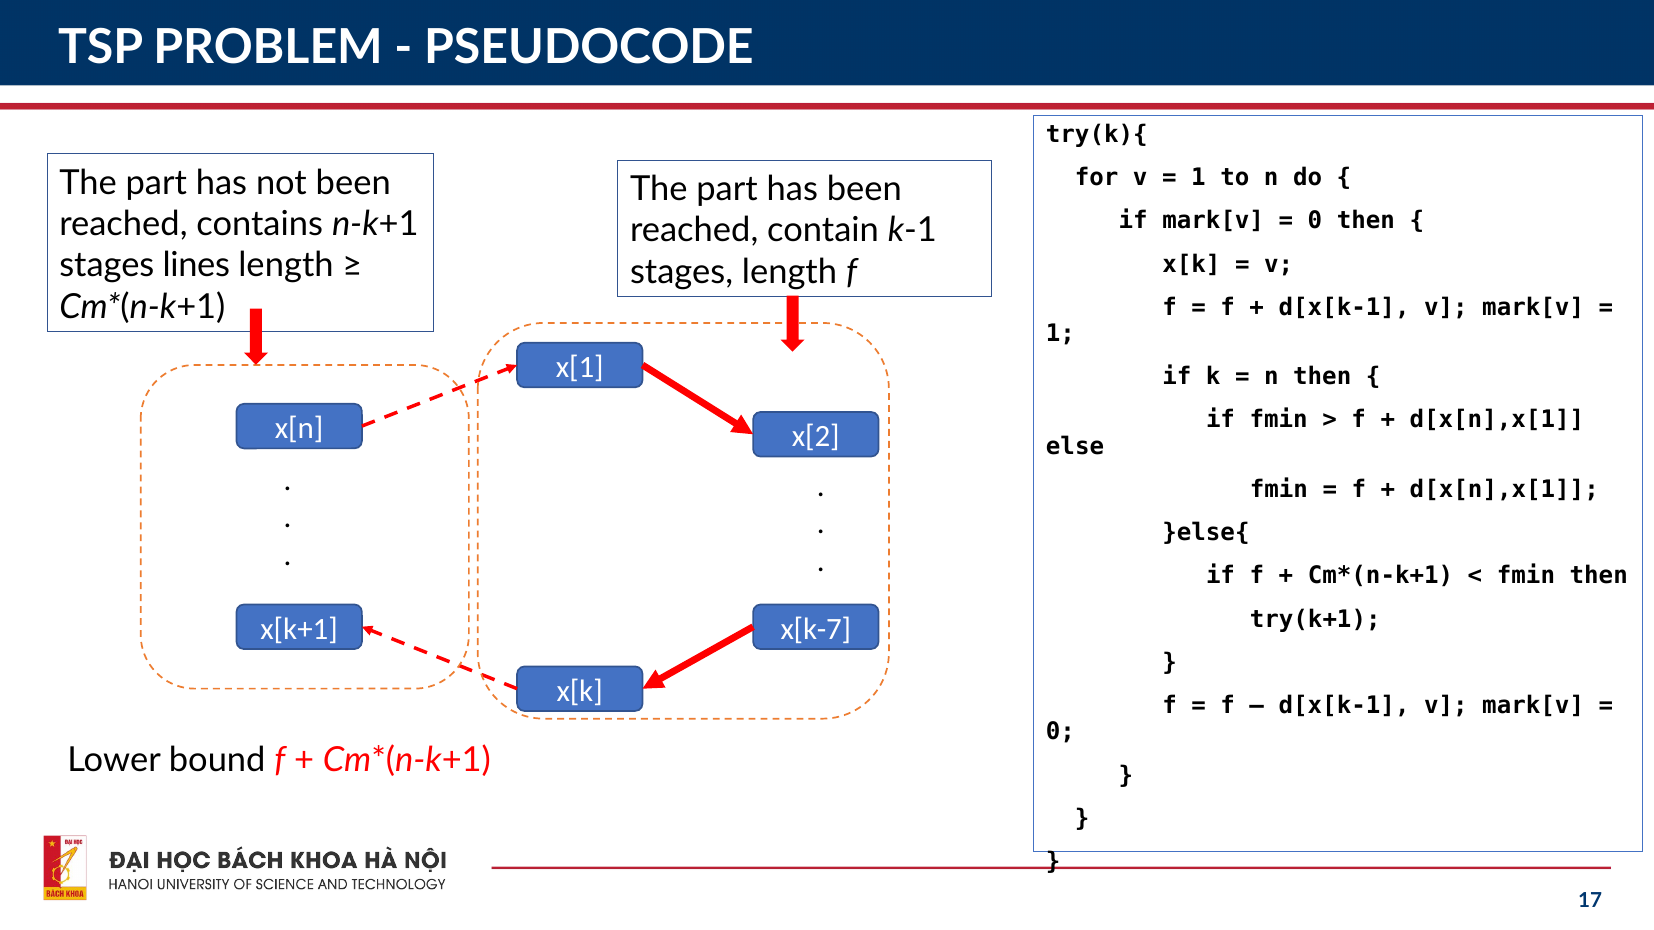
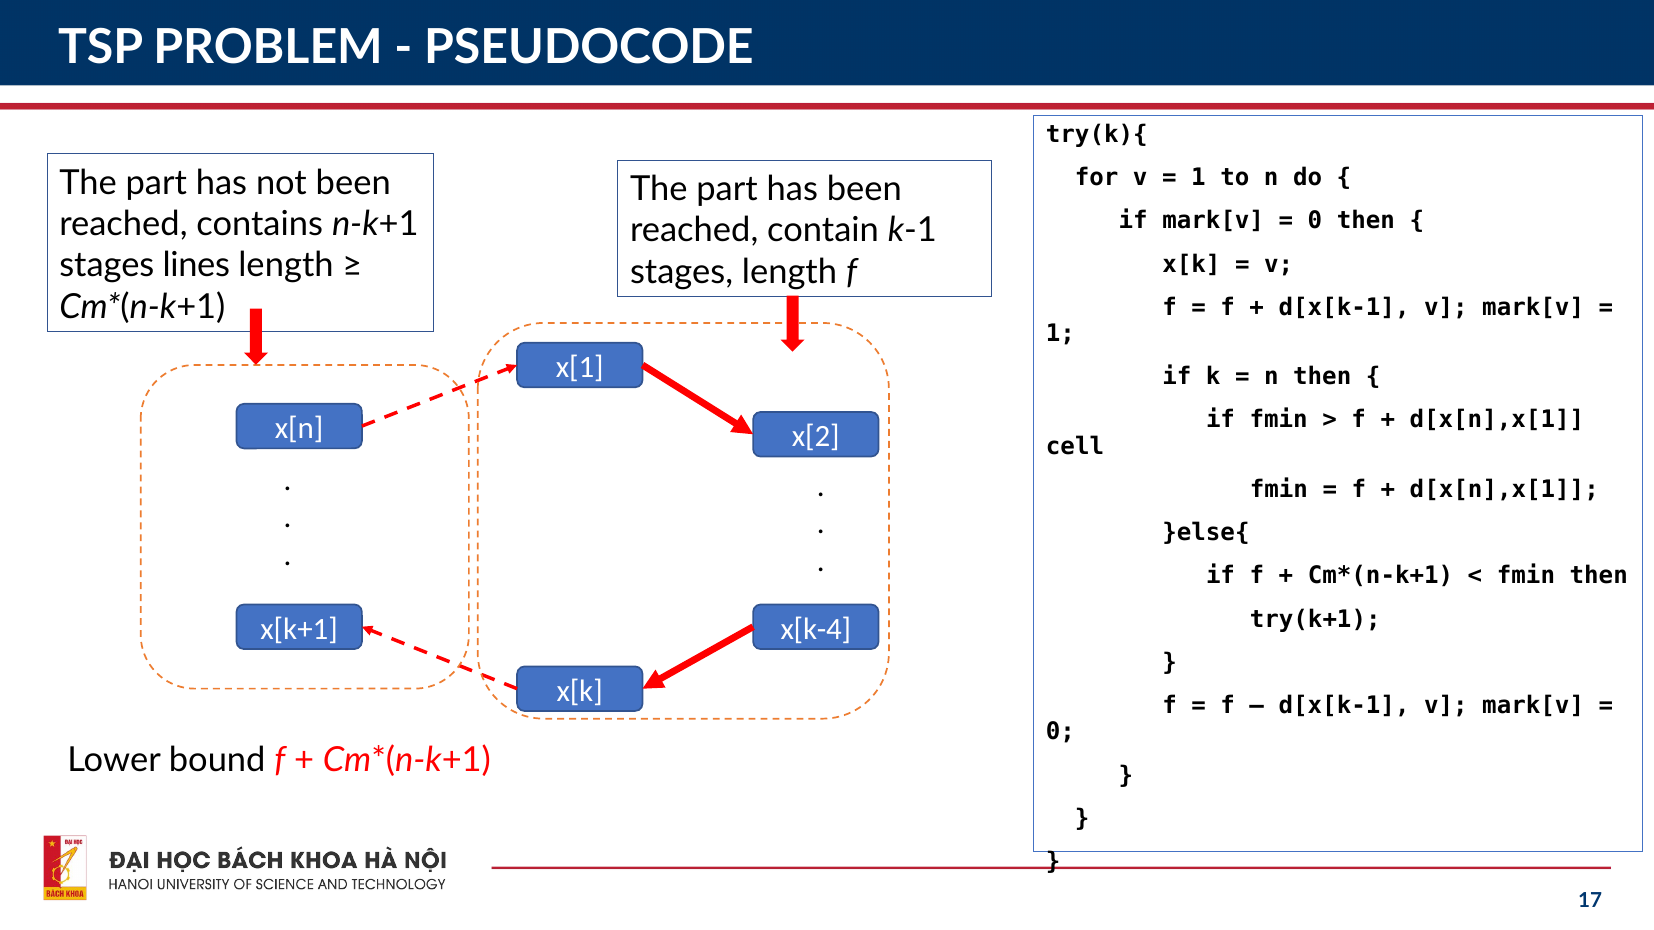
else: else -> cell
x[k-7: x[k-7 -> x[k-4
